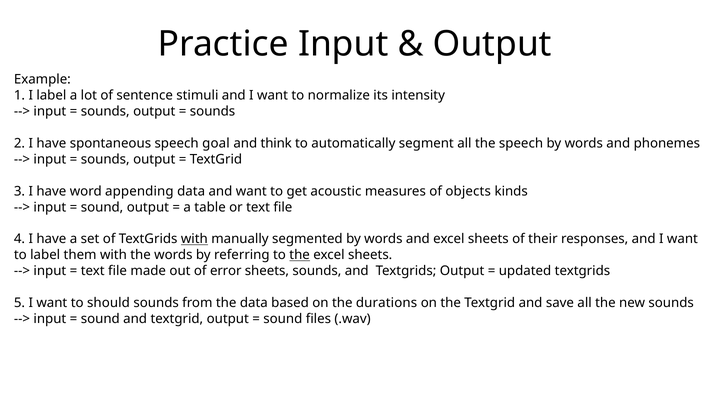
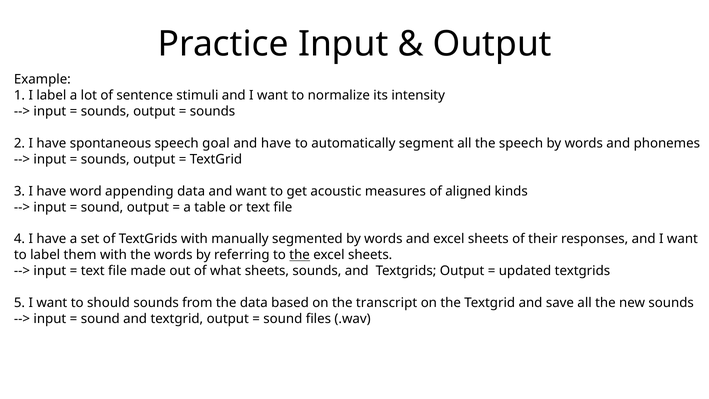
and think: think -> have
objects: objects -> aligned
with at (194, 239) underline: present -> none
error: error -> what
durations: durations -> transcript
